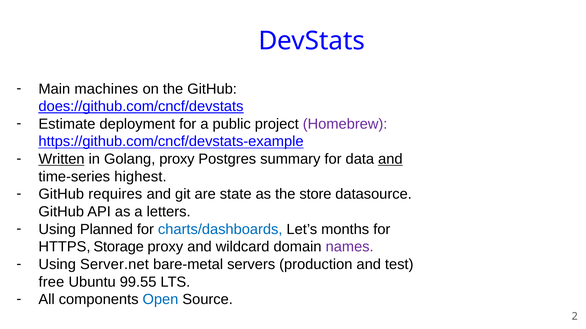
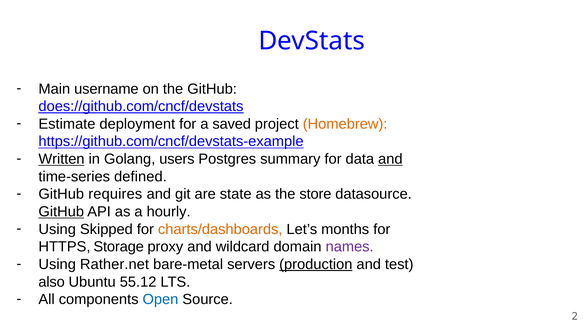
machines: machines -> username
public: public -> saved
Homebrew colour: purple -> orange
Golang proxy: proxy -> users
highest: highest -> defined
GitHub at (61, 212) underline: none -> present
letters: letters -> hourly
Planned: Planned -> Skipped
charts/dashboards colour: blue -> orange
Server.net: Server.net -> Rather.net
production underline: none -> present
free: free -> also
99.55: 99.55 -> 55.12
